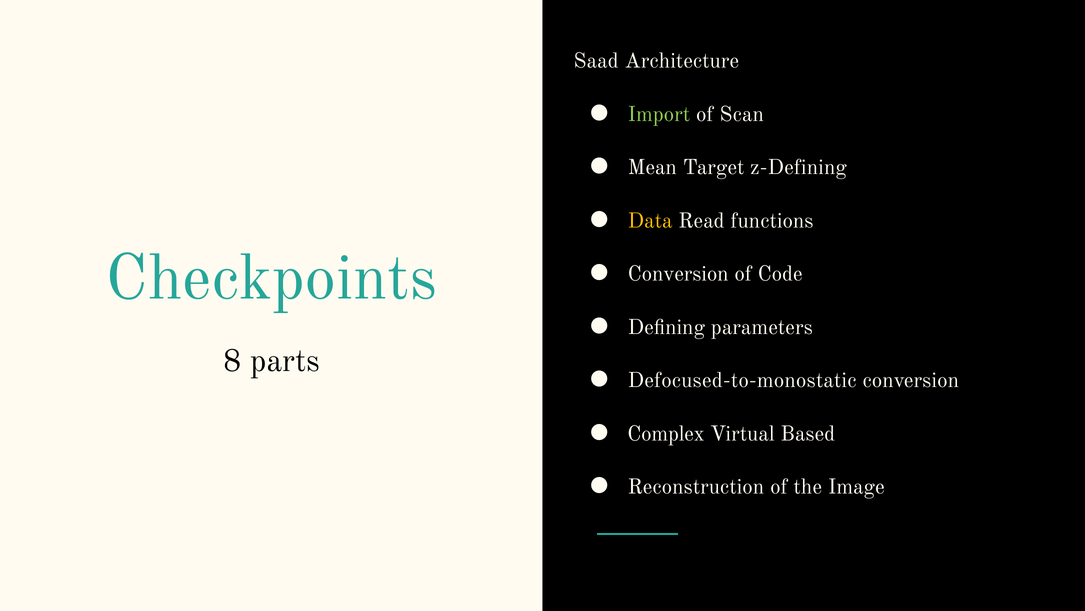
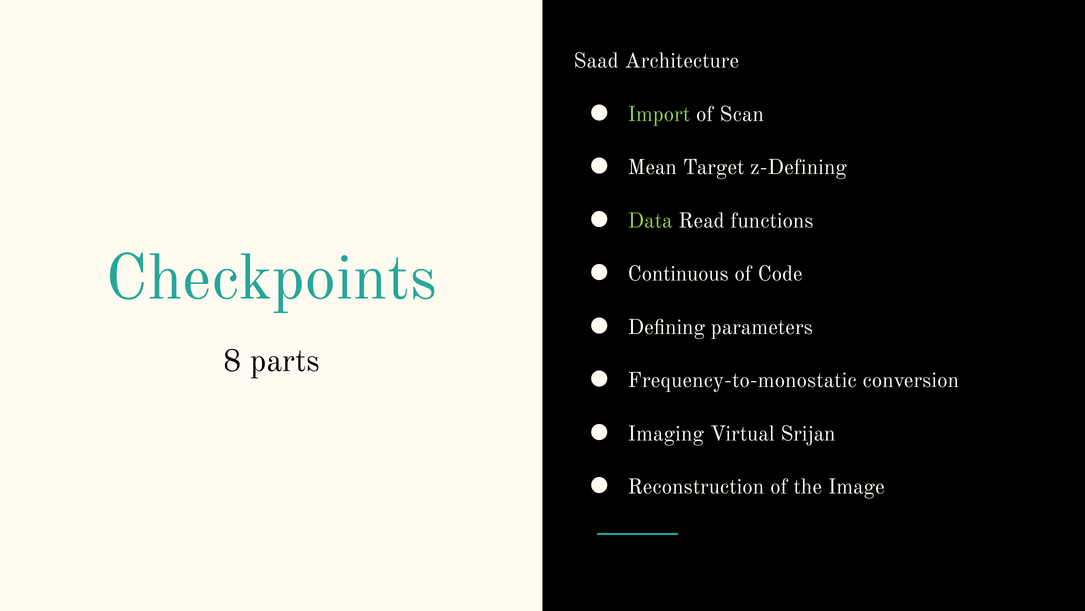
Data colour: yellow -> light green
Conversion at (678, 274): Conversion -> Continuous
Defocused-to-monostatic: Defocused-to-monostatic -> Frequency-to-monostatic
Complex: Complex -> Imaging
Based: Based -> Srijan
